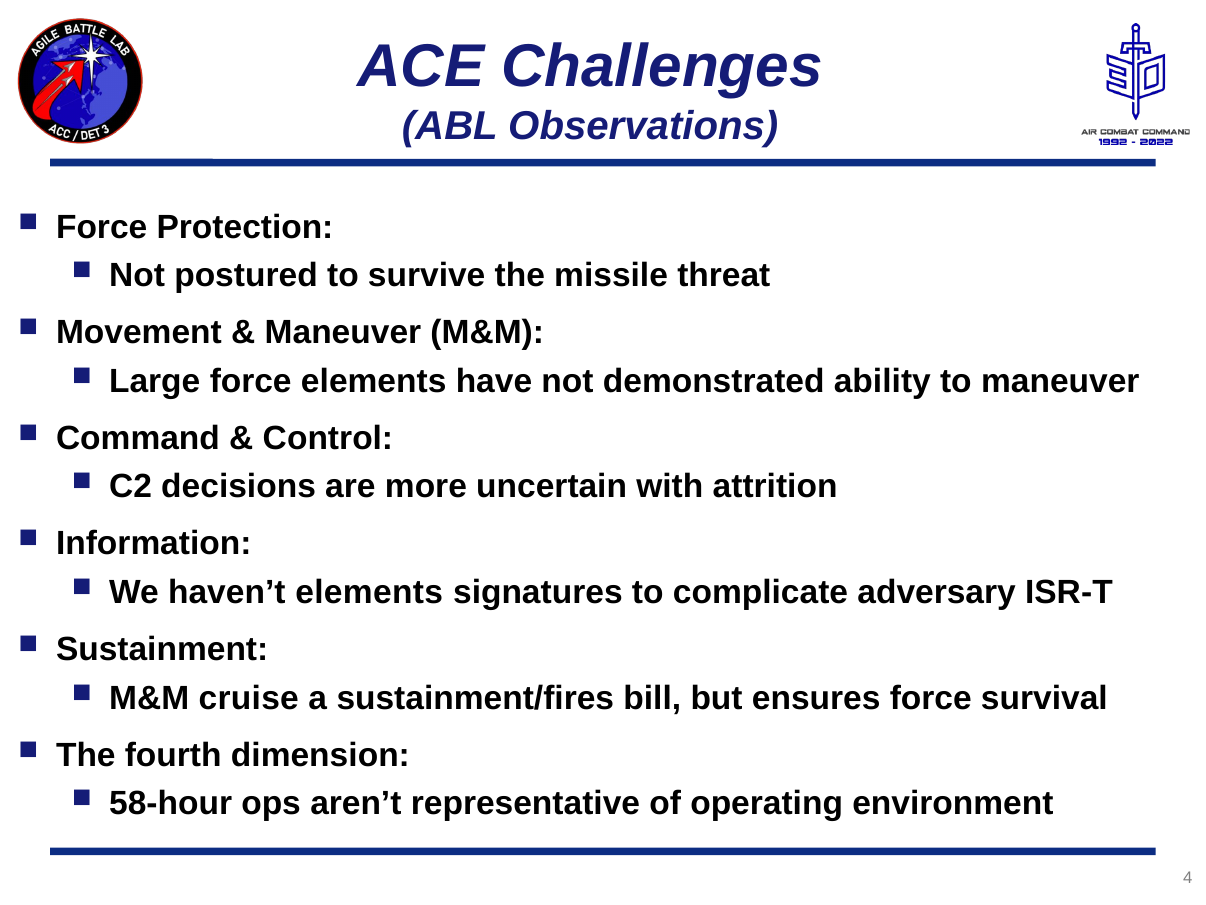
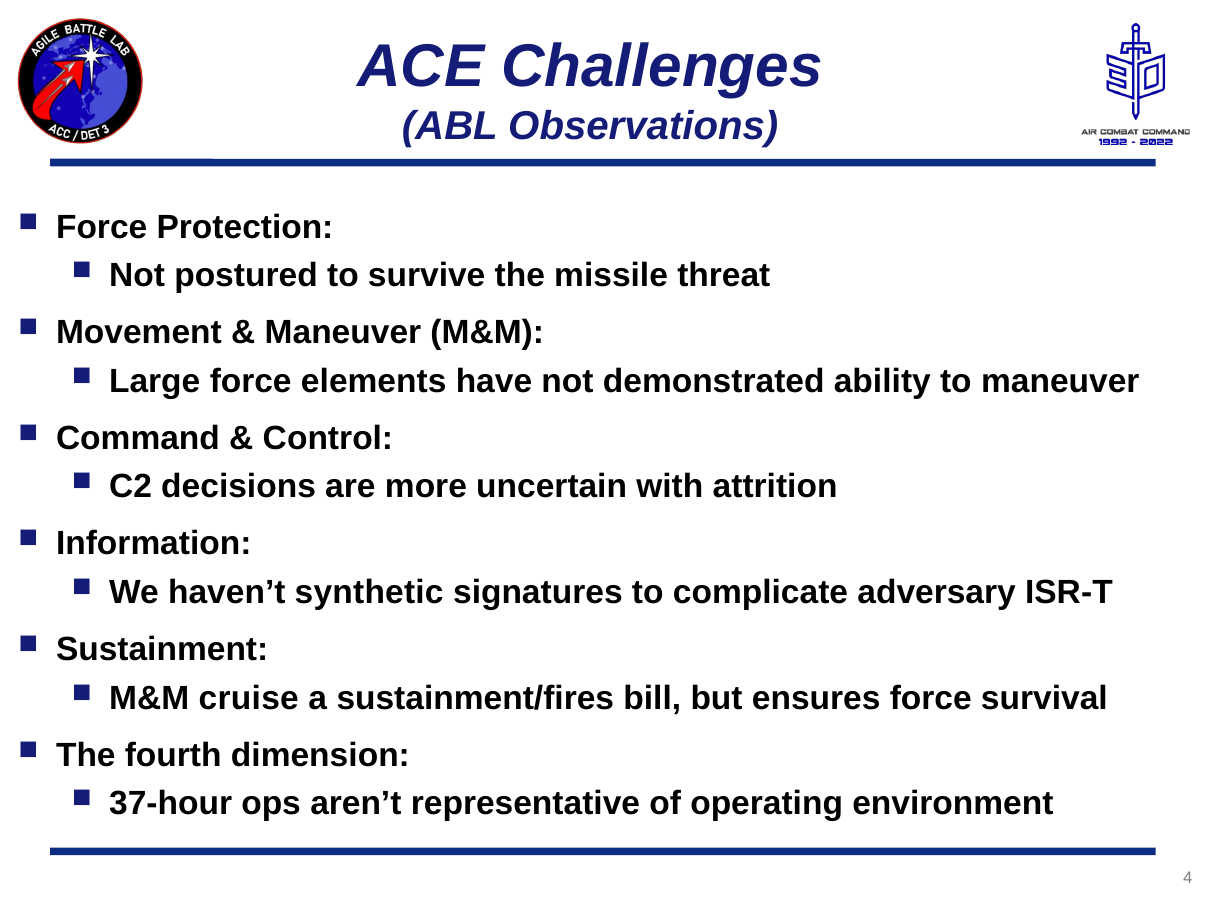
haven’t elements: elements -> synthetic
58-hour: 58-hour -> 37-hour
